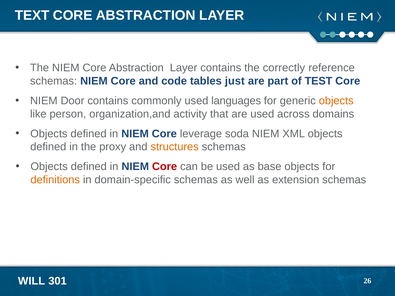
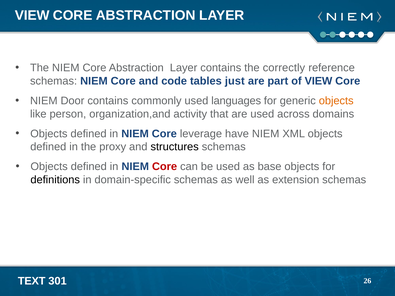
TEXT at (32, 15): TEXT -> VIEW
of TEST: TEST -> VIEW
soda: soda -> have
structures colour: orange -> black
definitions colour: orange -> black
WILL: WILL -> TEXT
